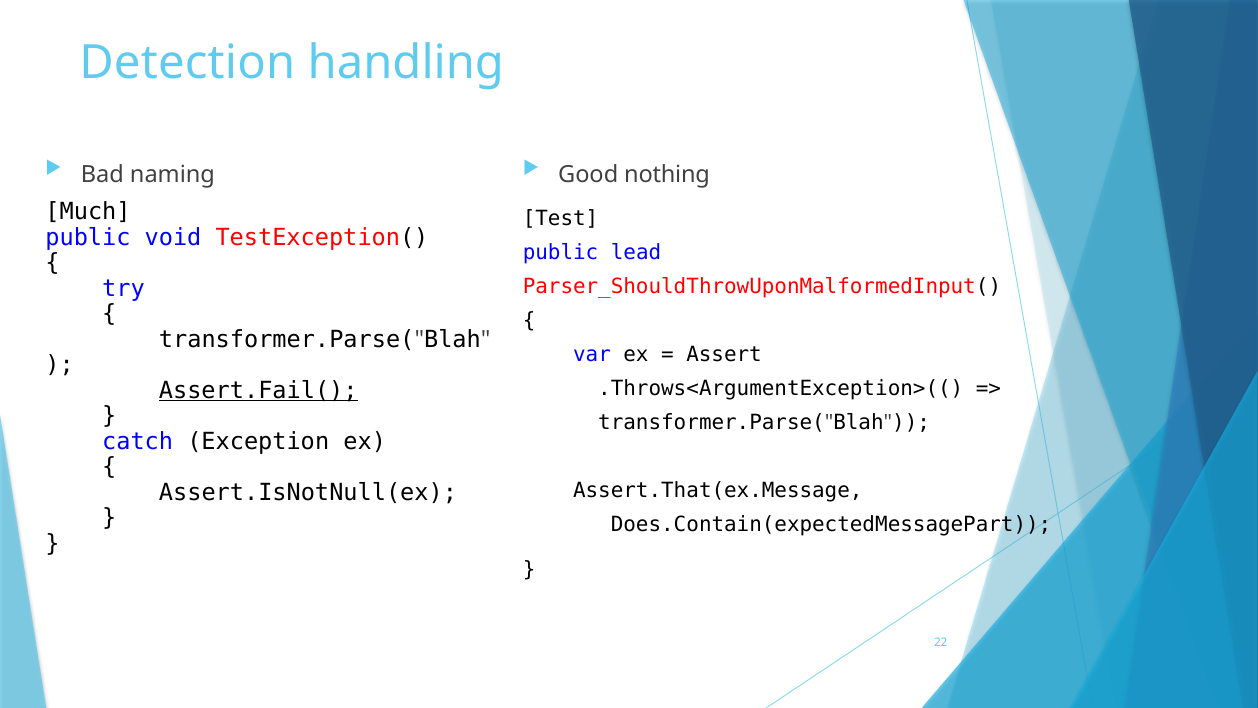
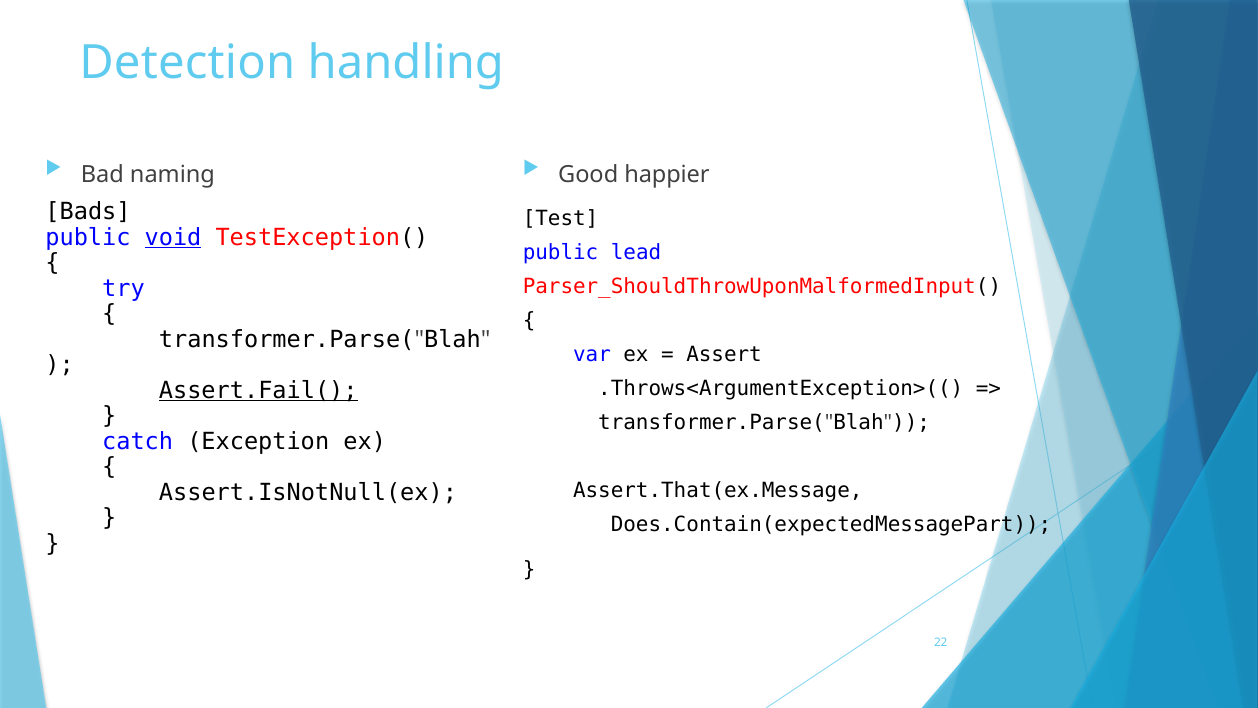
nothing: nothing -> happier
Much: Much -> Bads
void underline: none -> present
